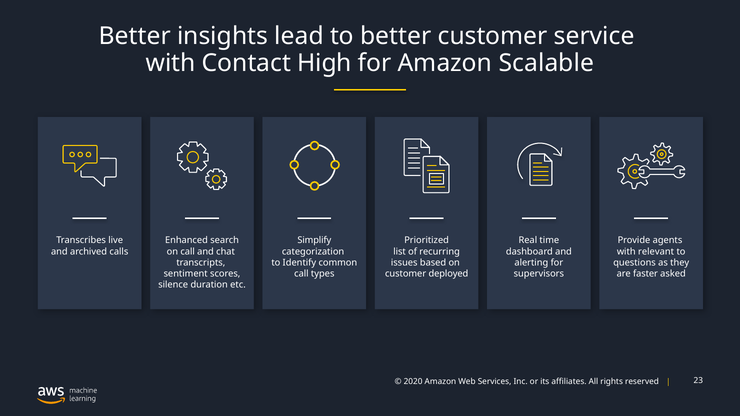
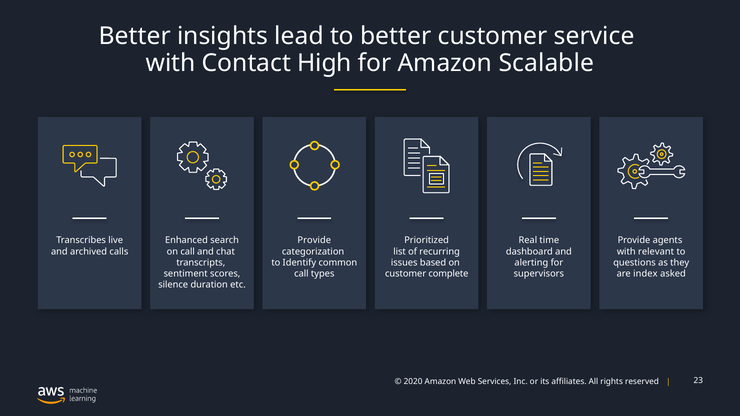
Simplify at (314, 241): Simplify -> Provide
deployed: deployed -> complete
faster: faster -> index
